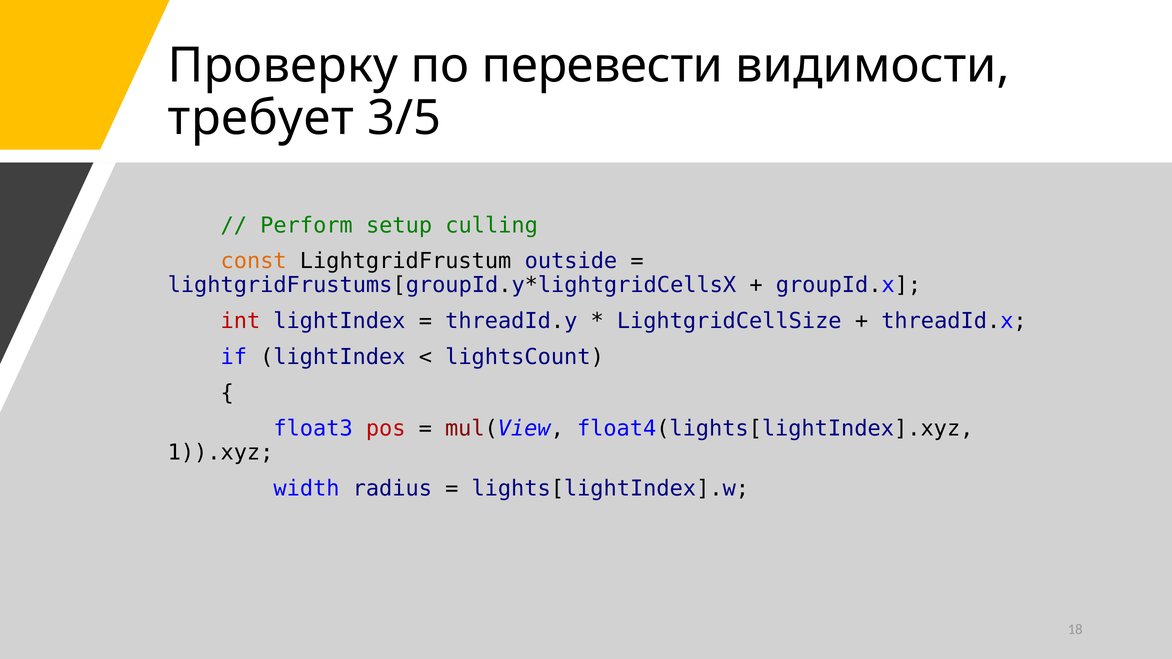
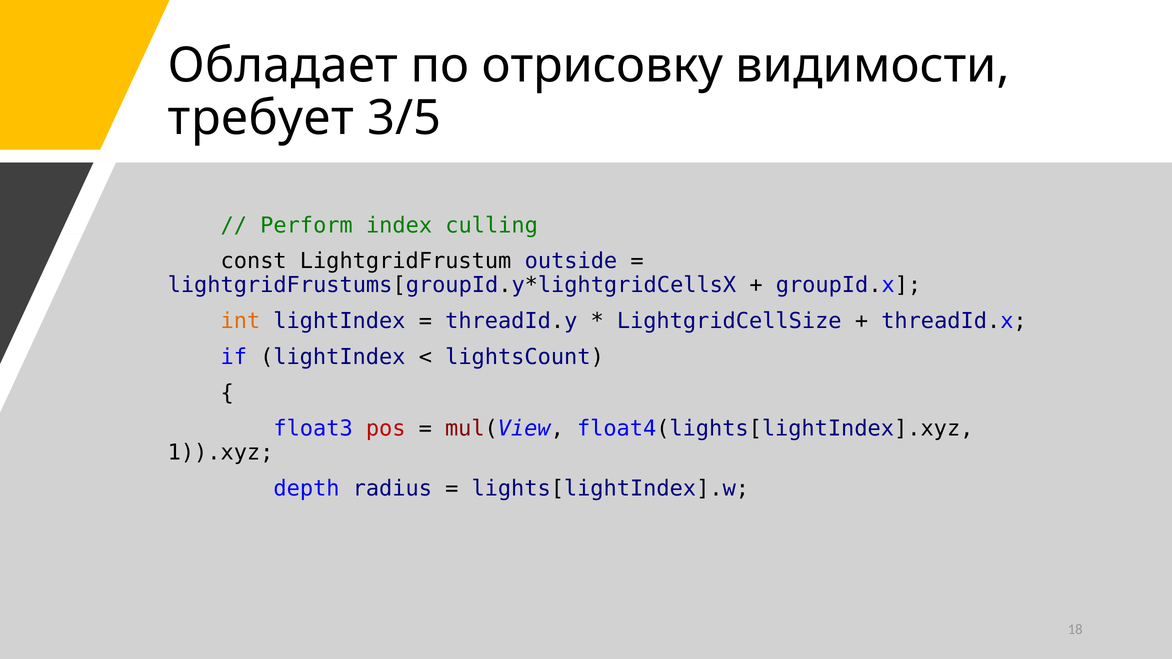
Проверку: Проверку -> Обладает
перевести: перевести -> отрисовку
setup: setup -> index
const colour: orange -> black
int colour: red -> orange
width: width -> depth
